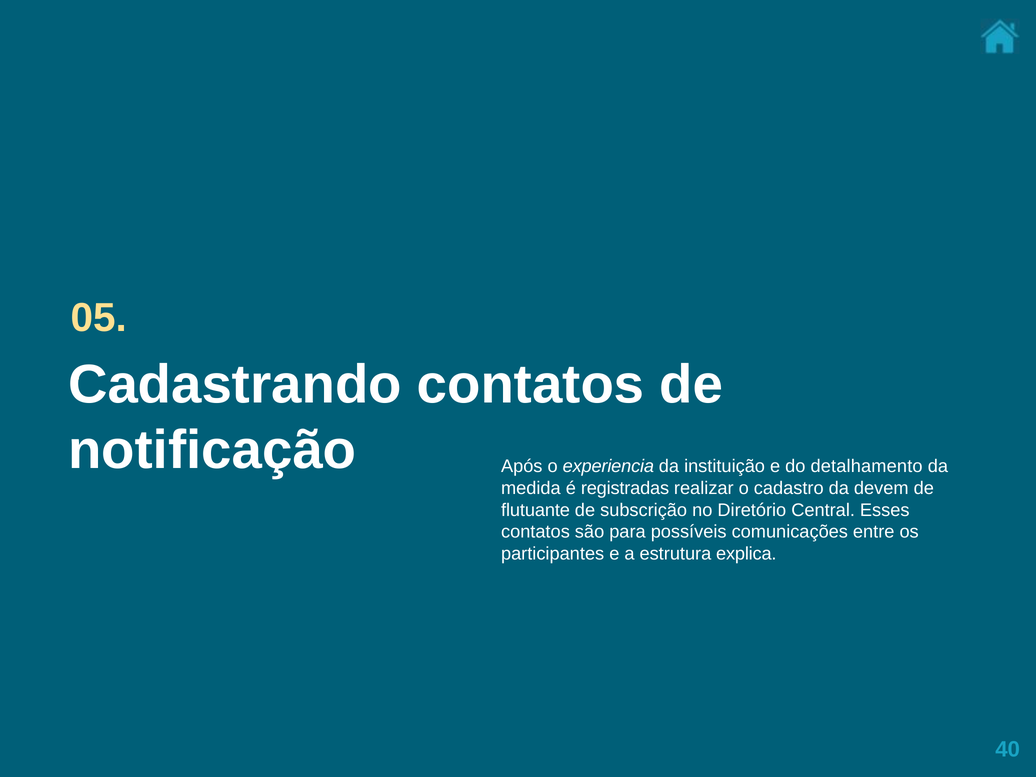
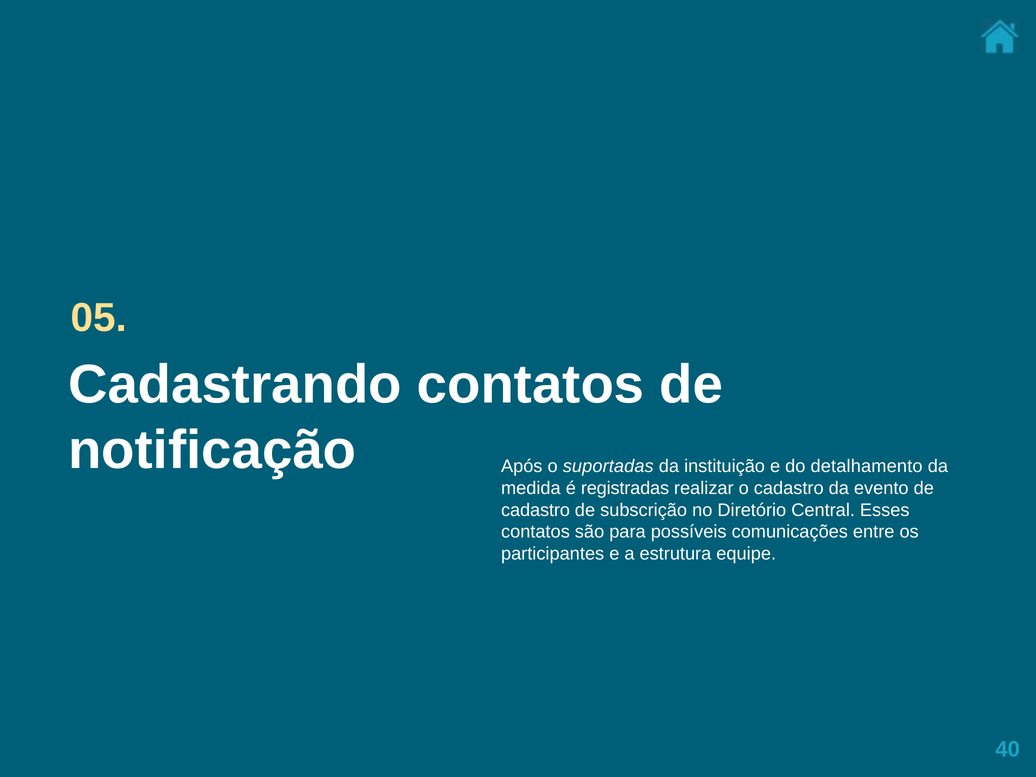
experiencia: experiencia -> suportadas
devem: devem -> evento
flutuante at (536, 510): flutuante -> cadastro
explica: explica -> equipe
